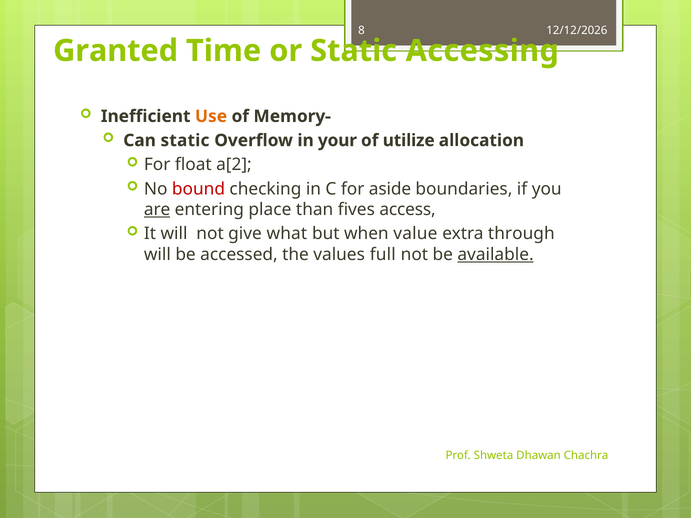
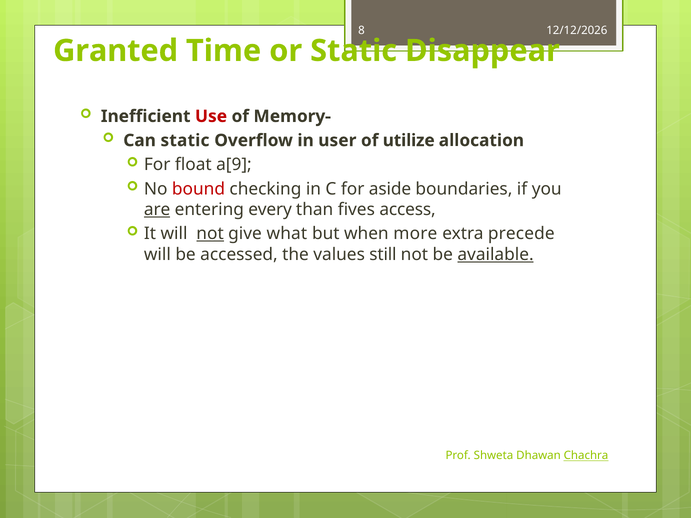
Accessing: Accessing -> Disappear
Use colour: orange -> red
your: your -> user
a[2: a[2 -> a[9
place: place -> every
not at (210, 234) underline: none -> present
value: value -> more
through: through -> precede
full: full -> still
Chachra underline: none -> present
